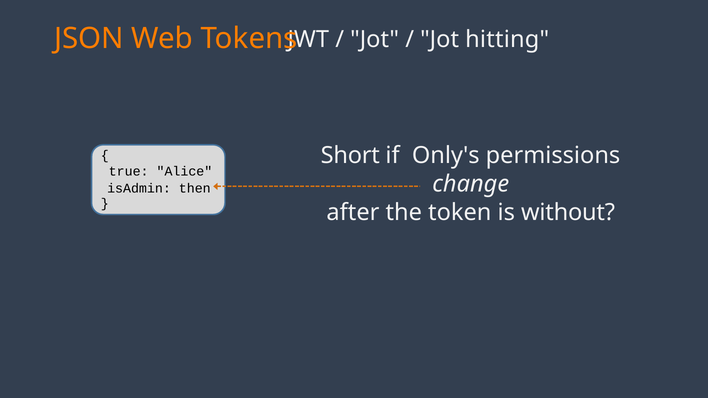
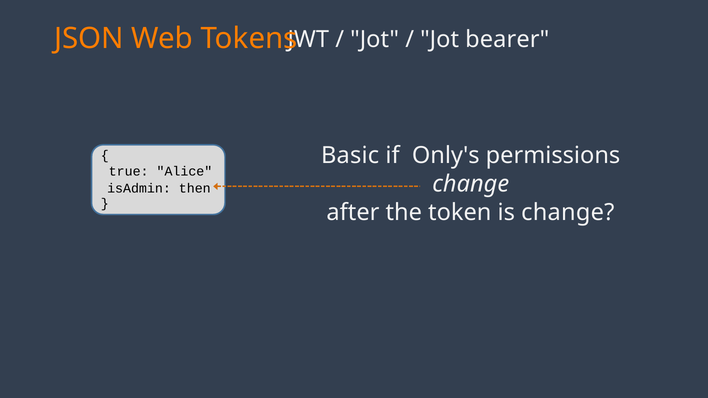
hitting: hitting -> bearer
Short: Short -> Basic
is without: without -> change
